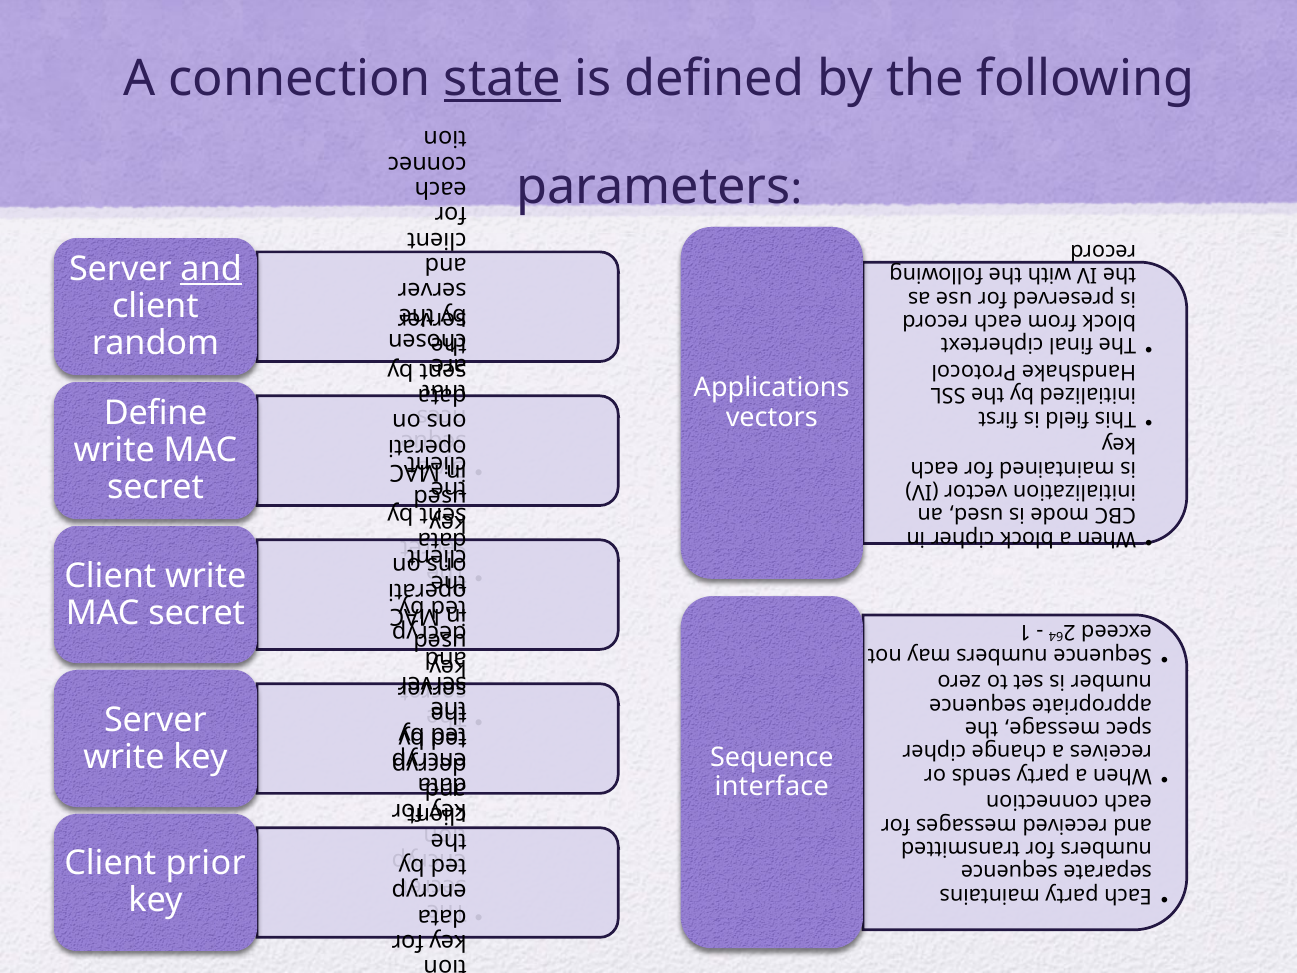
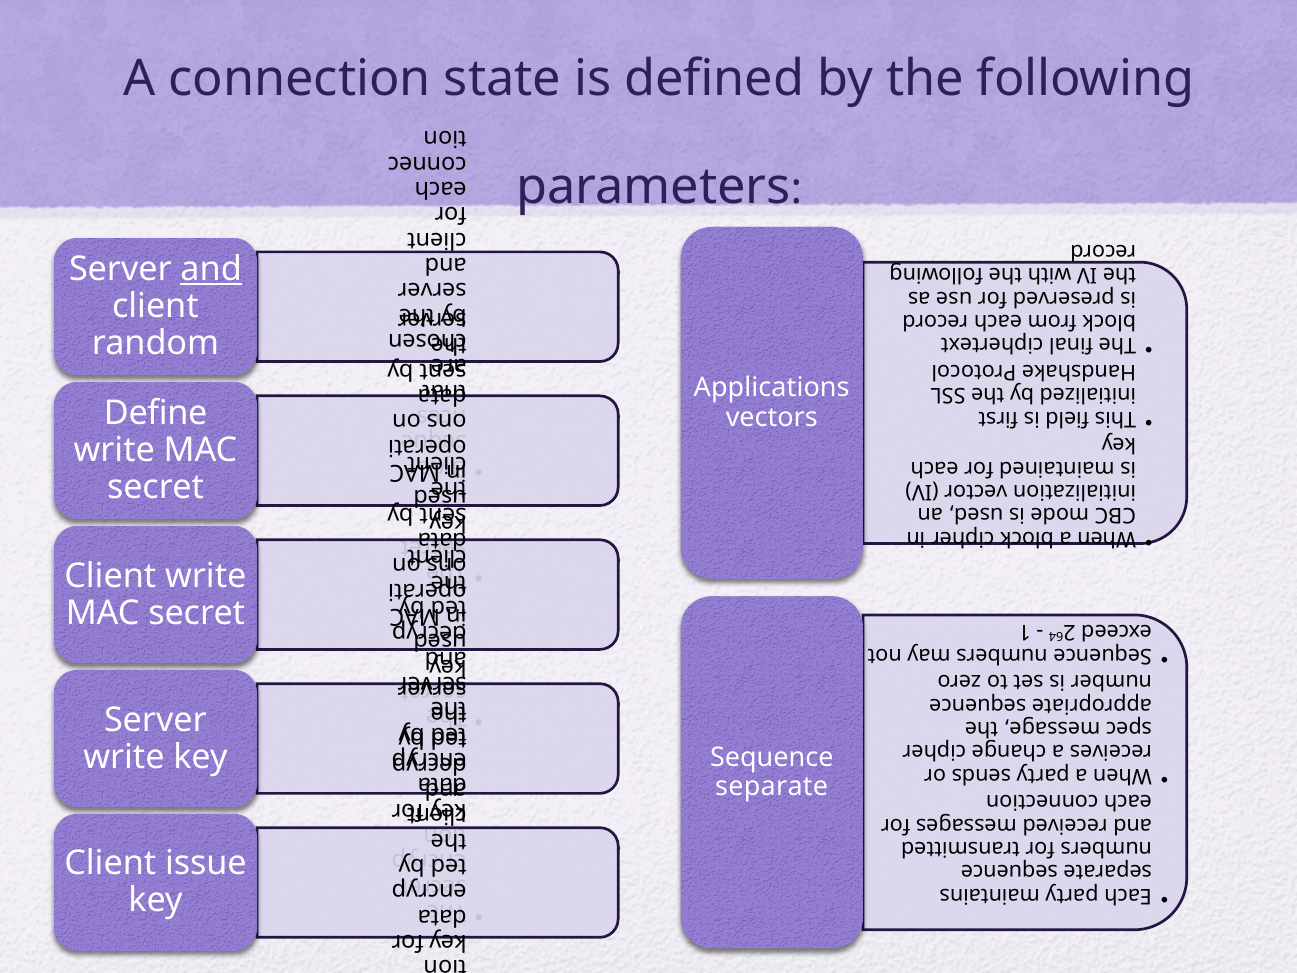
state underline: present -> none
interface: interface -> separate
prior: prior -> issue
